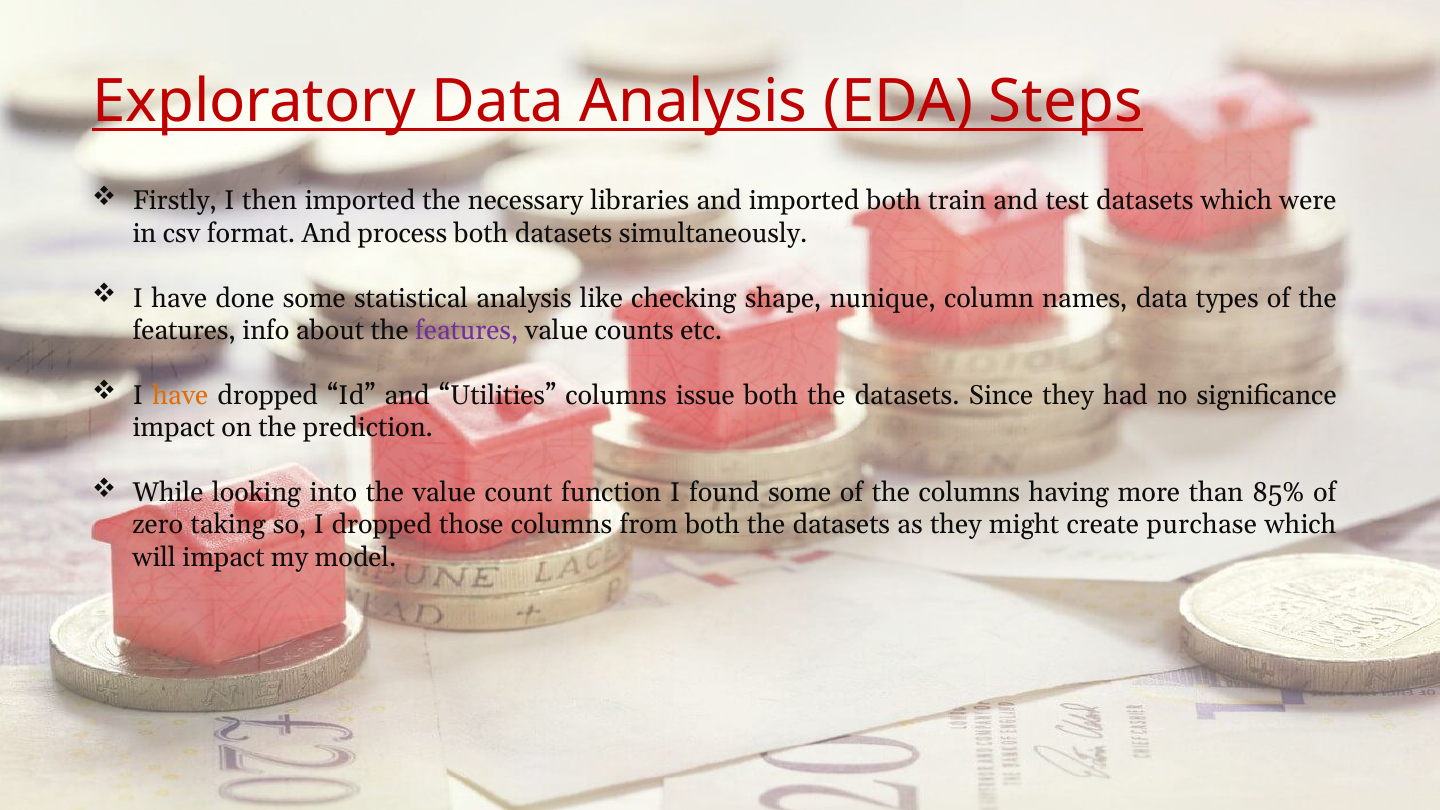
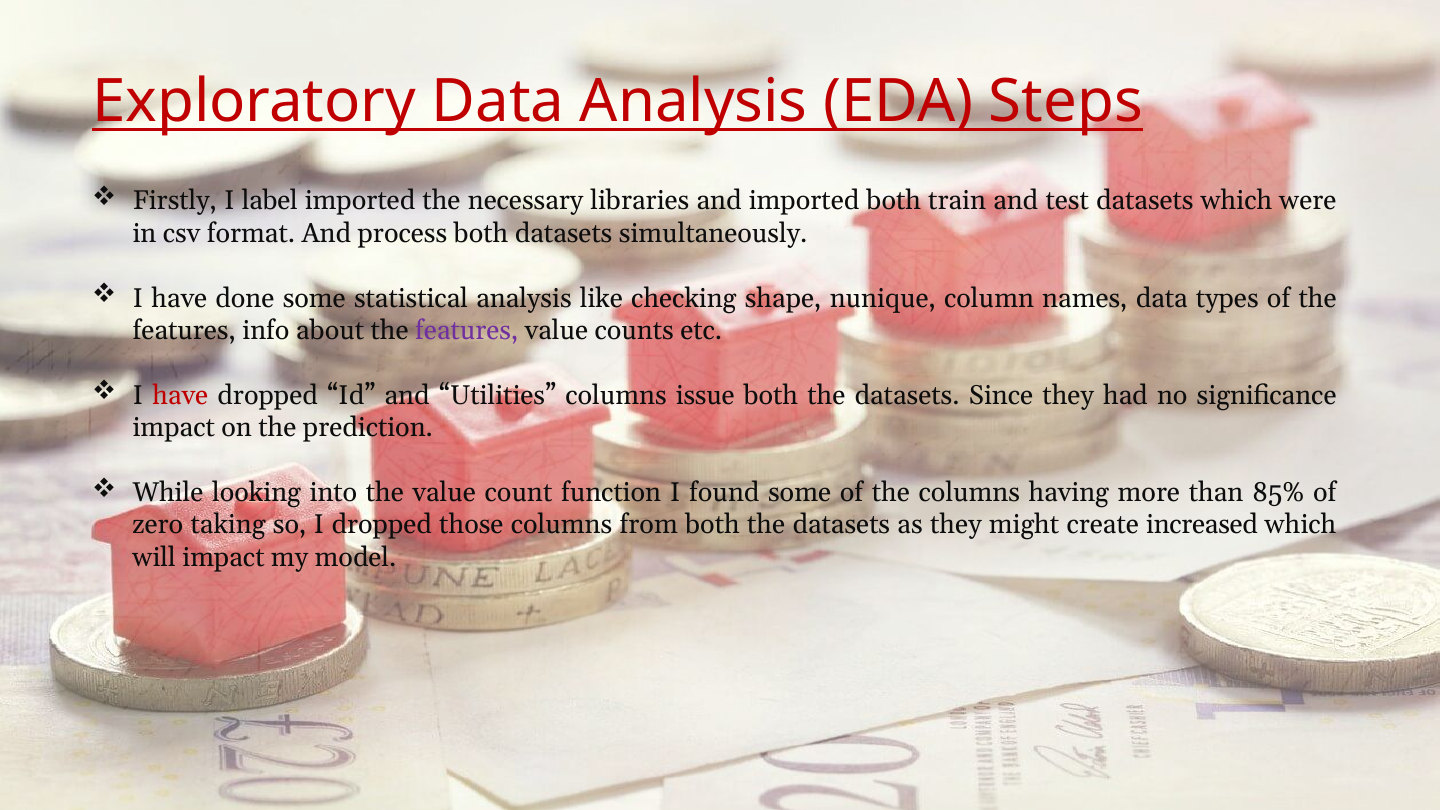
then: then -> label
have at (180, 395) colour: orange -> red
purchase: purchase -> increased
